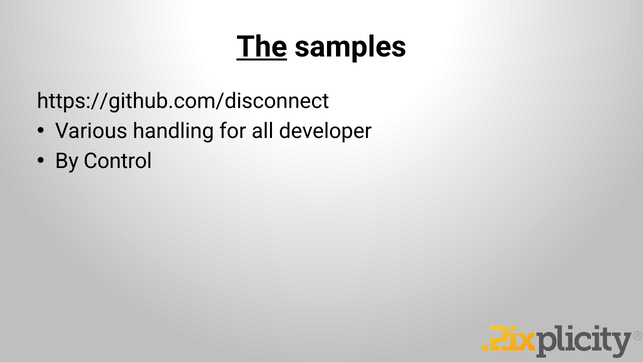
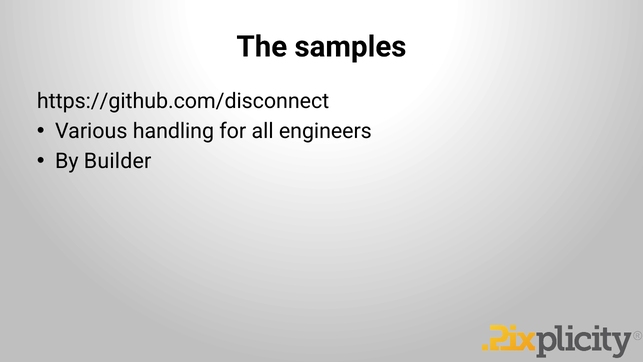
The underline: present -> none
developer: developer -> engineers
Control: Control -> Builder
